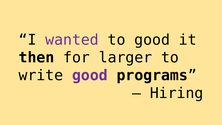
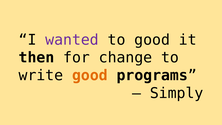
larger: larger -> change
good at (90, 75) colour: purple -> orange
Hiring: Hiring -> Simply
